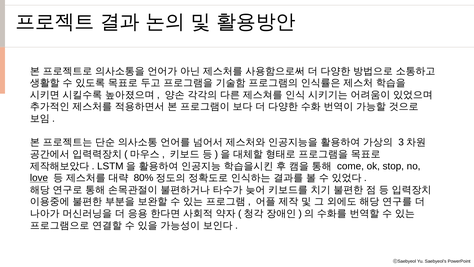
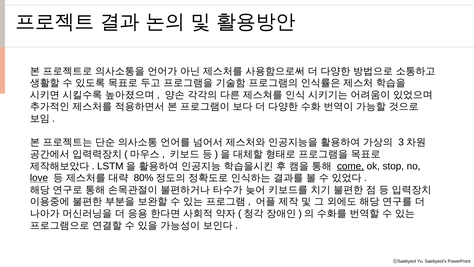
come underline: none -> present
